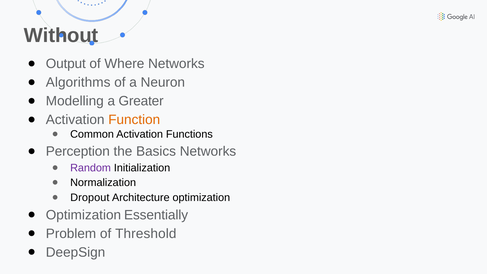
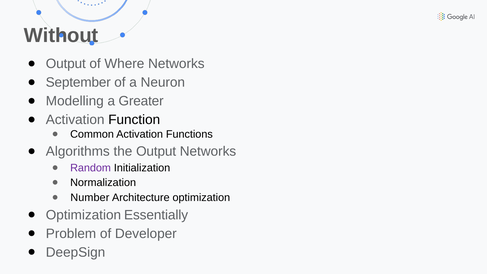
Algorithms: Algorithms -> September
Function colour: orange -> black
Perception: Perception -> Algorithms
the Basics: Basics -> Output
Dropout: Dropout -> Number
Threshold: Threshold -> Developer
